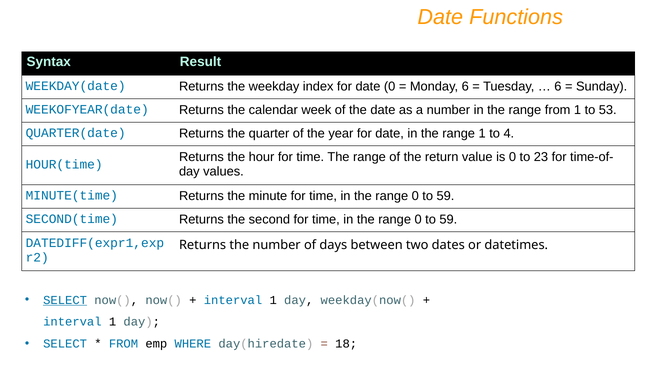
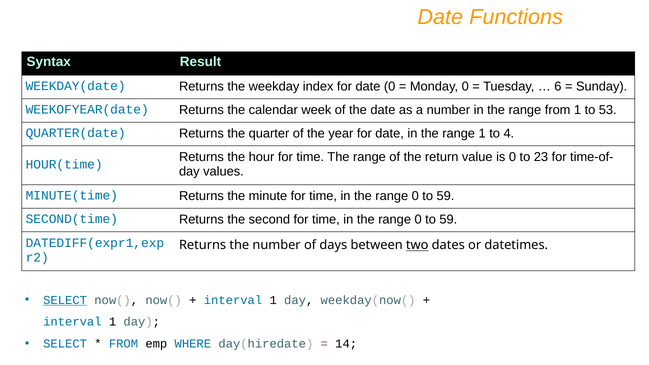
Monday 6: 6 -> 0
two underline: none -> present
18: 18 -> 14
